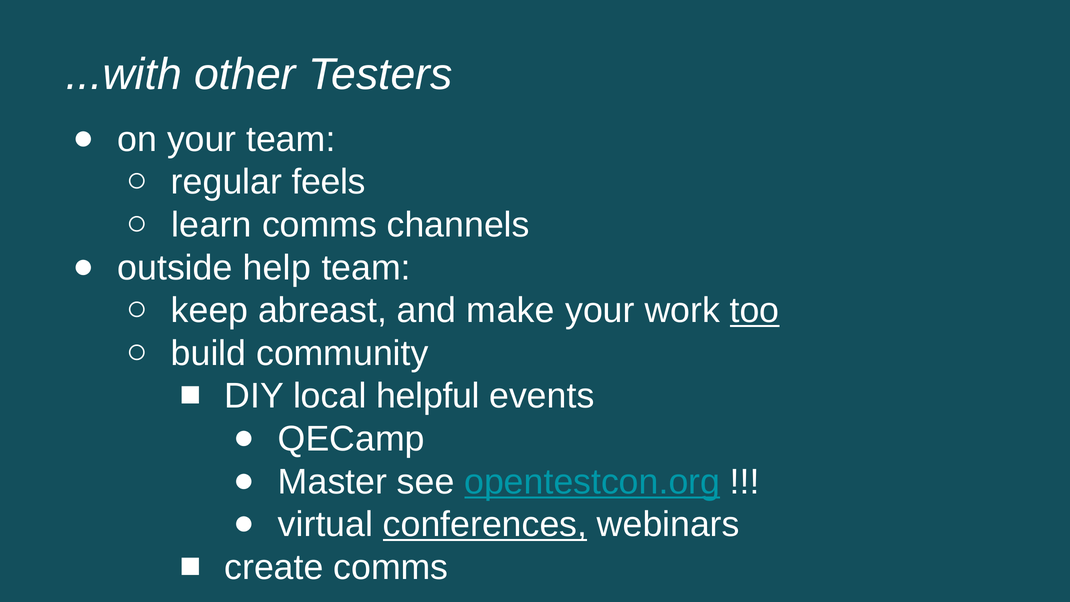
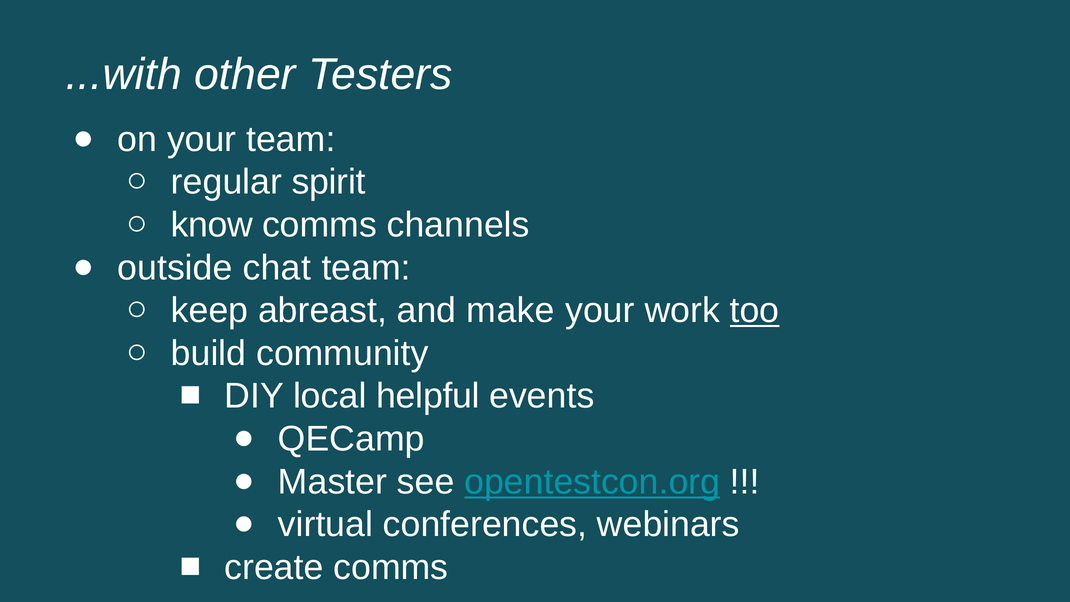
feels: feels -> spirit
learn: learn -> know
help: help -> chat
conferences underline: present -> none
